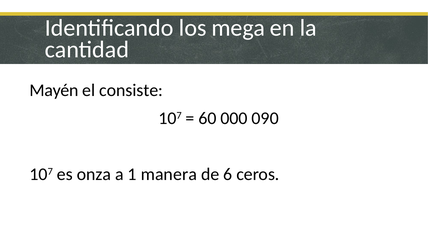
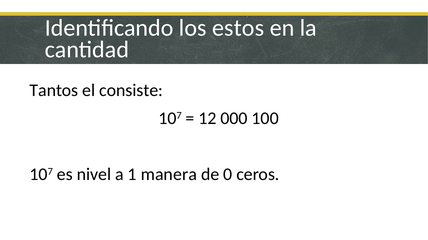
mega: mega -> estos
Mayén: Mayén -> Tantos
60: 60 -> 12
090: 090 -> 100
onza: onza -> nivel
6: 6 -> 0
